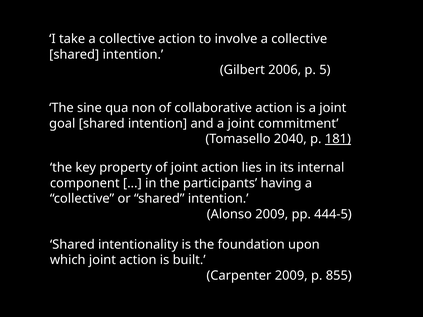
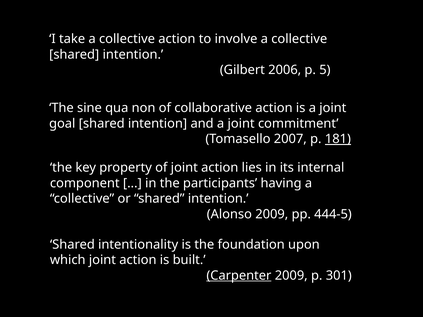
2040: 2040 -> 2007
Carpenter underline: none -> present
855: 855 -> 301
